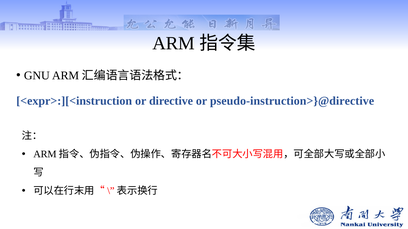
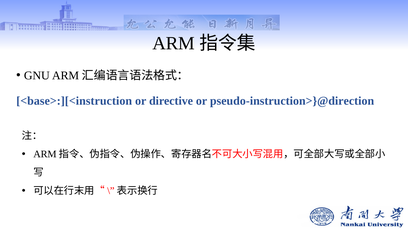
<expr>:][<instruction: <expr>:][<instruction -> <base>:][<instruction
pseudo-instruction>}@directive: pseudo-instruction>}@directive -> pseudo-instruction>}@direction
